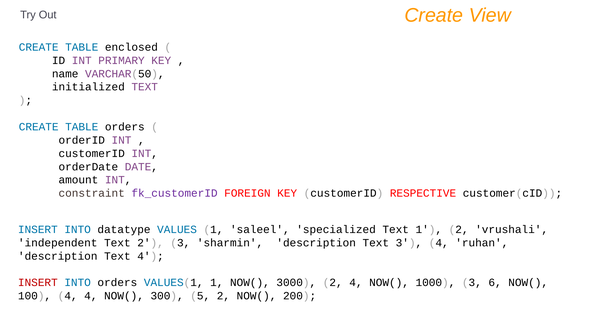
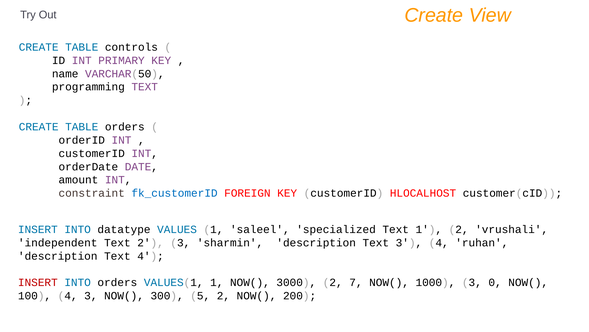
enclosed: enclosed -> controls
initialized: initialized -> programming
fk_customerID colour: purple -> blue
RESPECTIVE: RESPECTIVE -> HLOCALHOST
2 4: 4 -> 7
6: 6 -> 0
4 4: 4 -> 3
